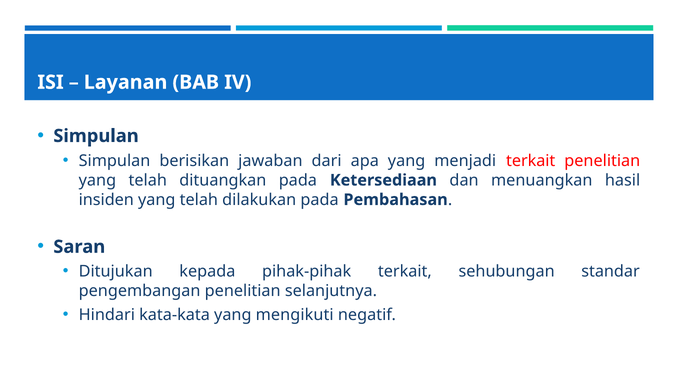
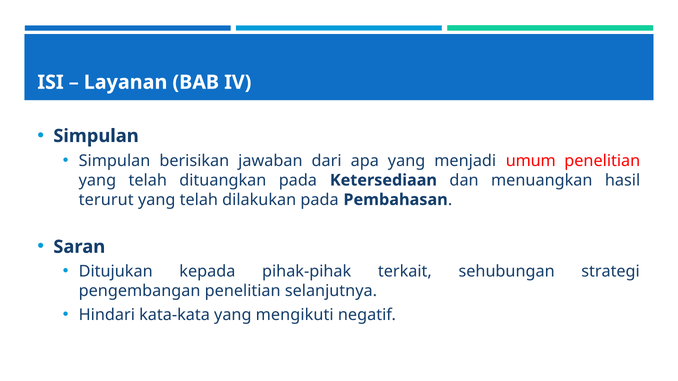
menjadi terkait: terkait -> umum
insiden: insiden -> terurut
standar: standar -> strategi
